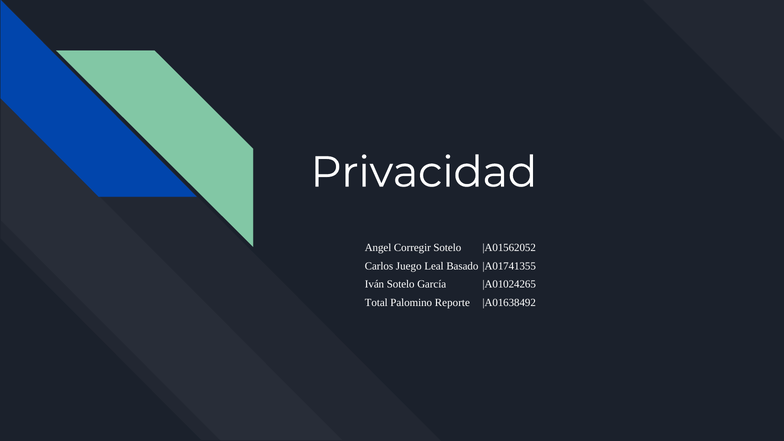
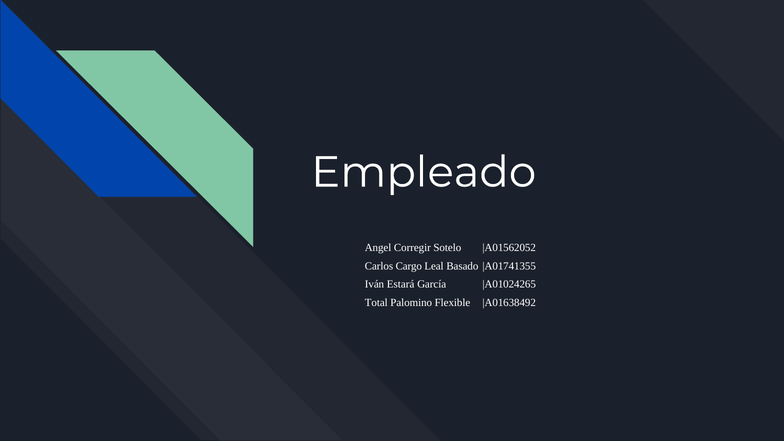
Privacidad: Privacidad -> Empleado
Juego: Juego -> Cargo
Iván Sotelo: Sotelo -> Estará
Reporte: Reporte -> Flexible
